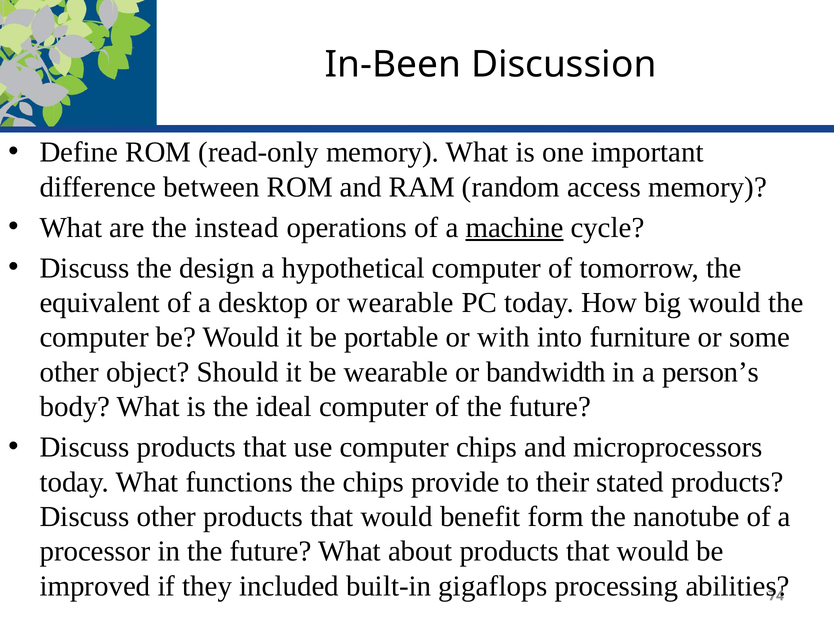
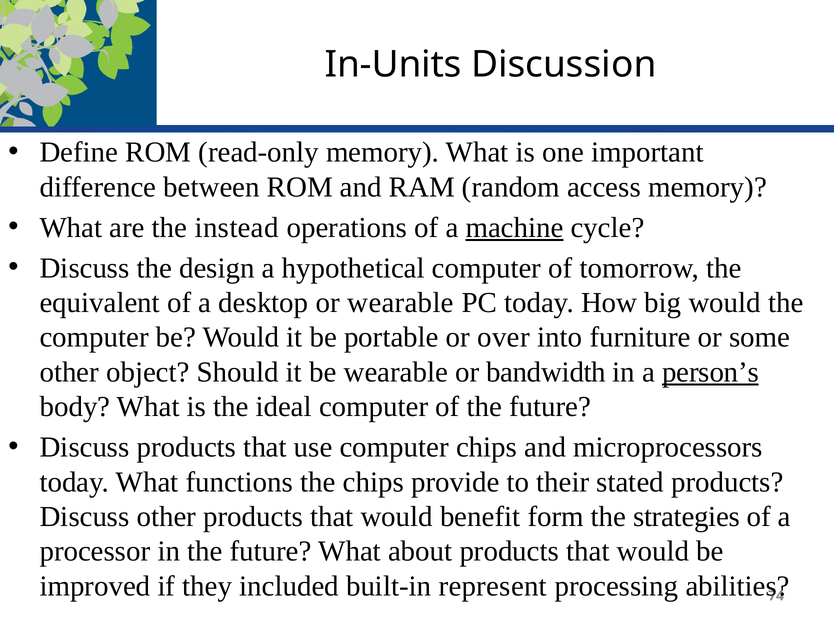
In-Been: In-Been -> In-Units
with: with -> over
person’s underline: none -> present
nanotube: nanotube -> strategies
gigaflops: gigaflops -> represent
